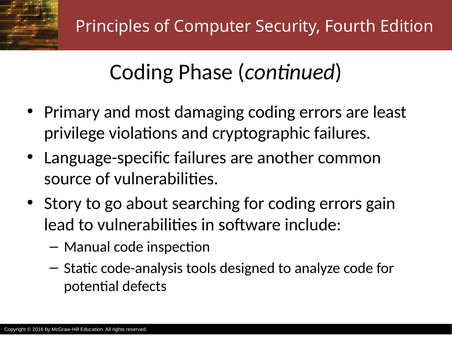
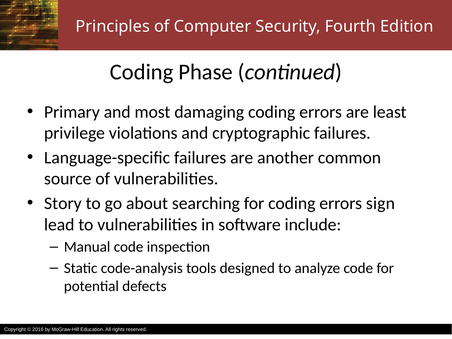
gain: gain -> sign
